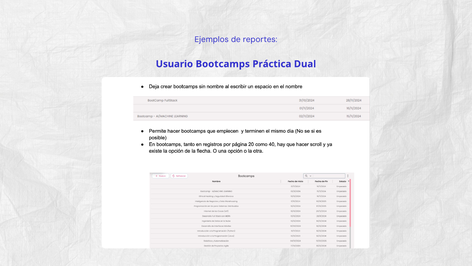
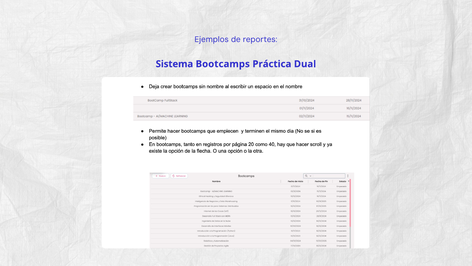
Usuario: Usuario -> Sistema
